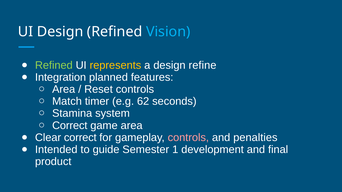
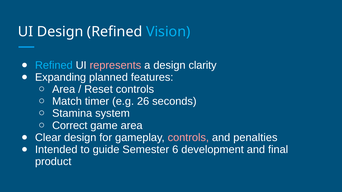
Refined at (54, 65) colour: light green -> light blue
represents colour: yellow -> pink
refine: refine -> clarity
Integration: Integration -> Expanding
62: 62 -> 26
Clear correct: correct -> design
1: 1 -> 6
